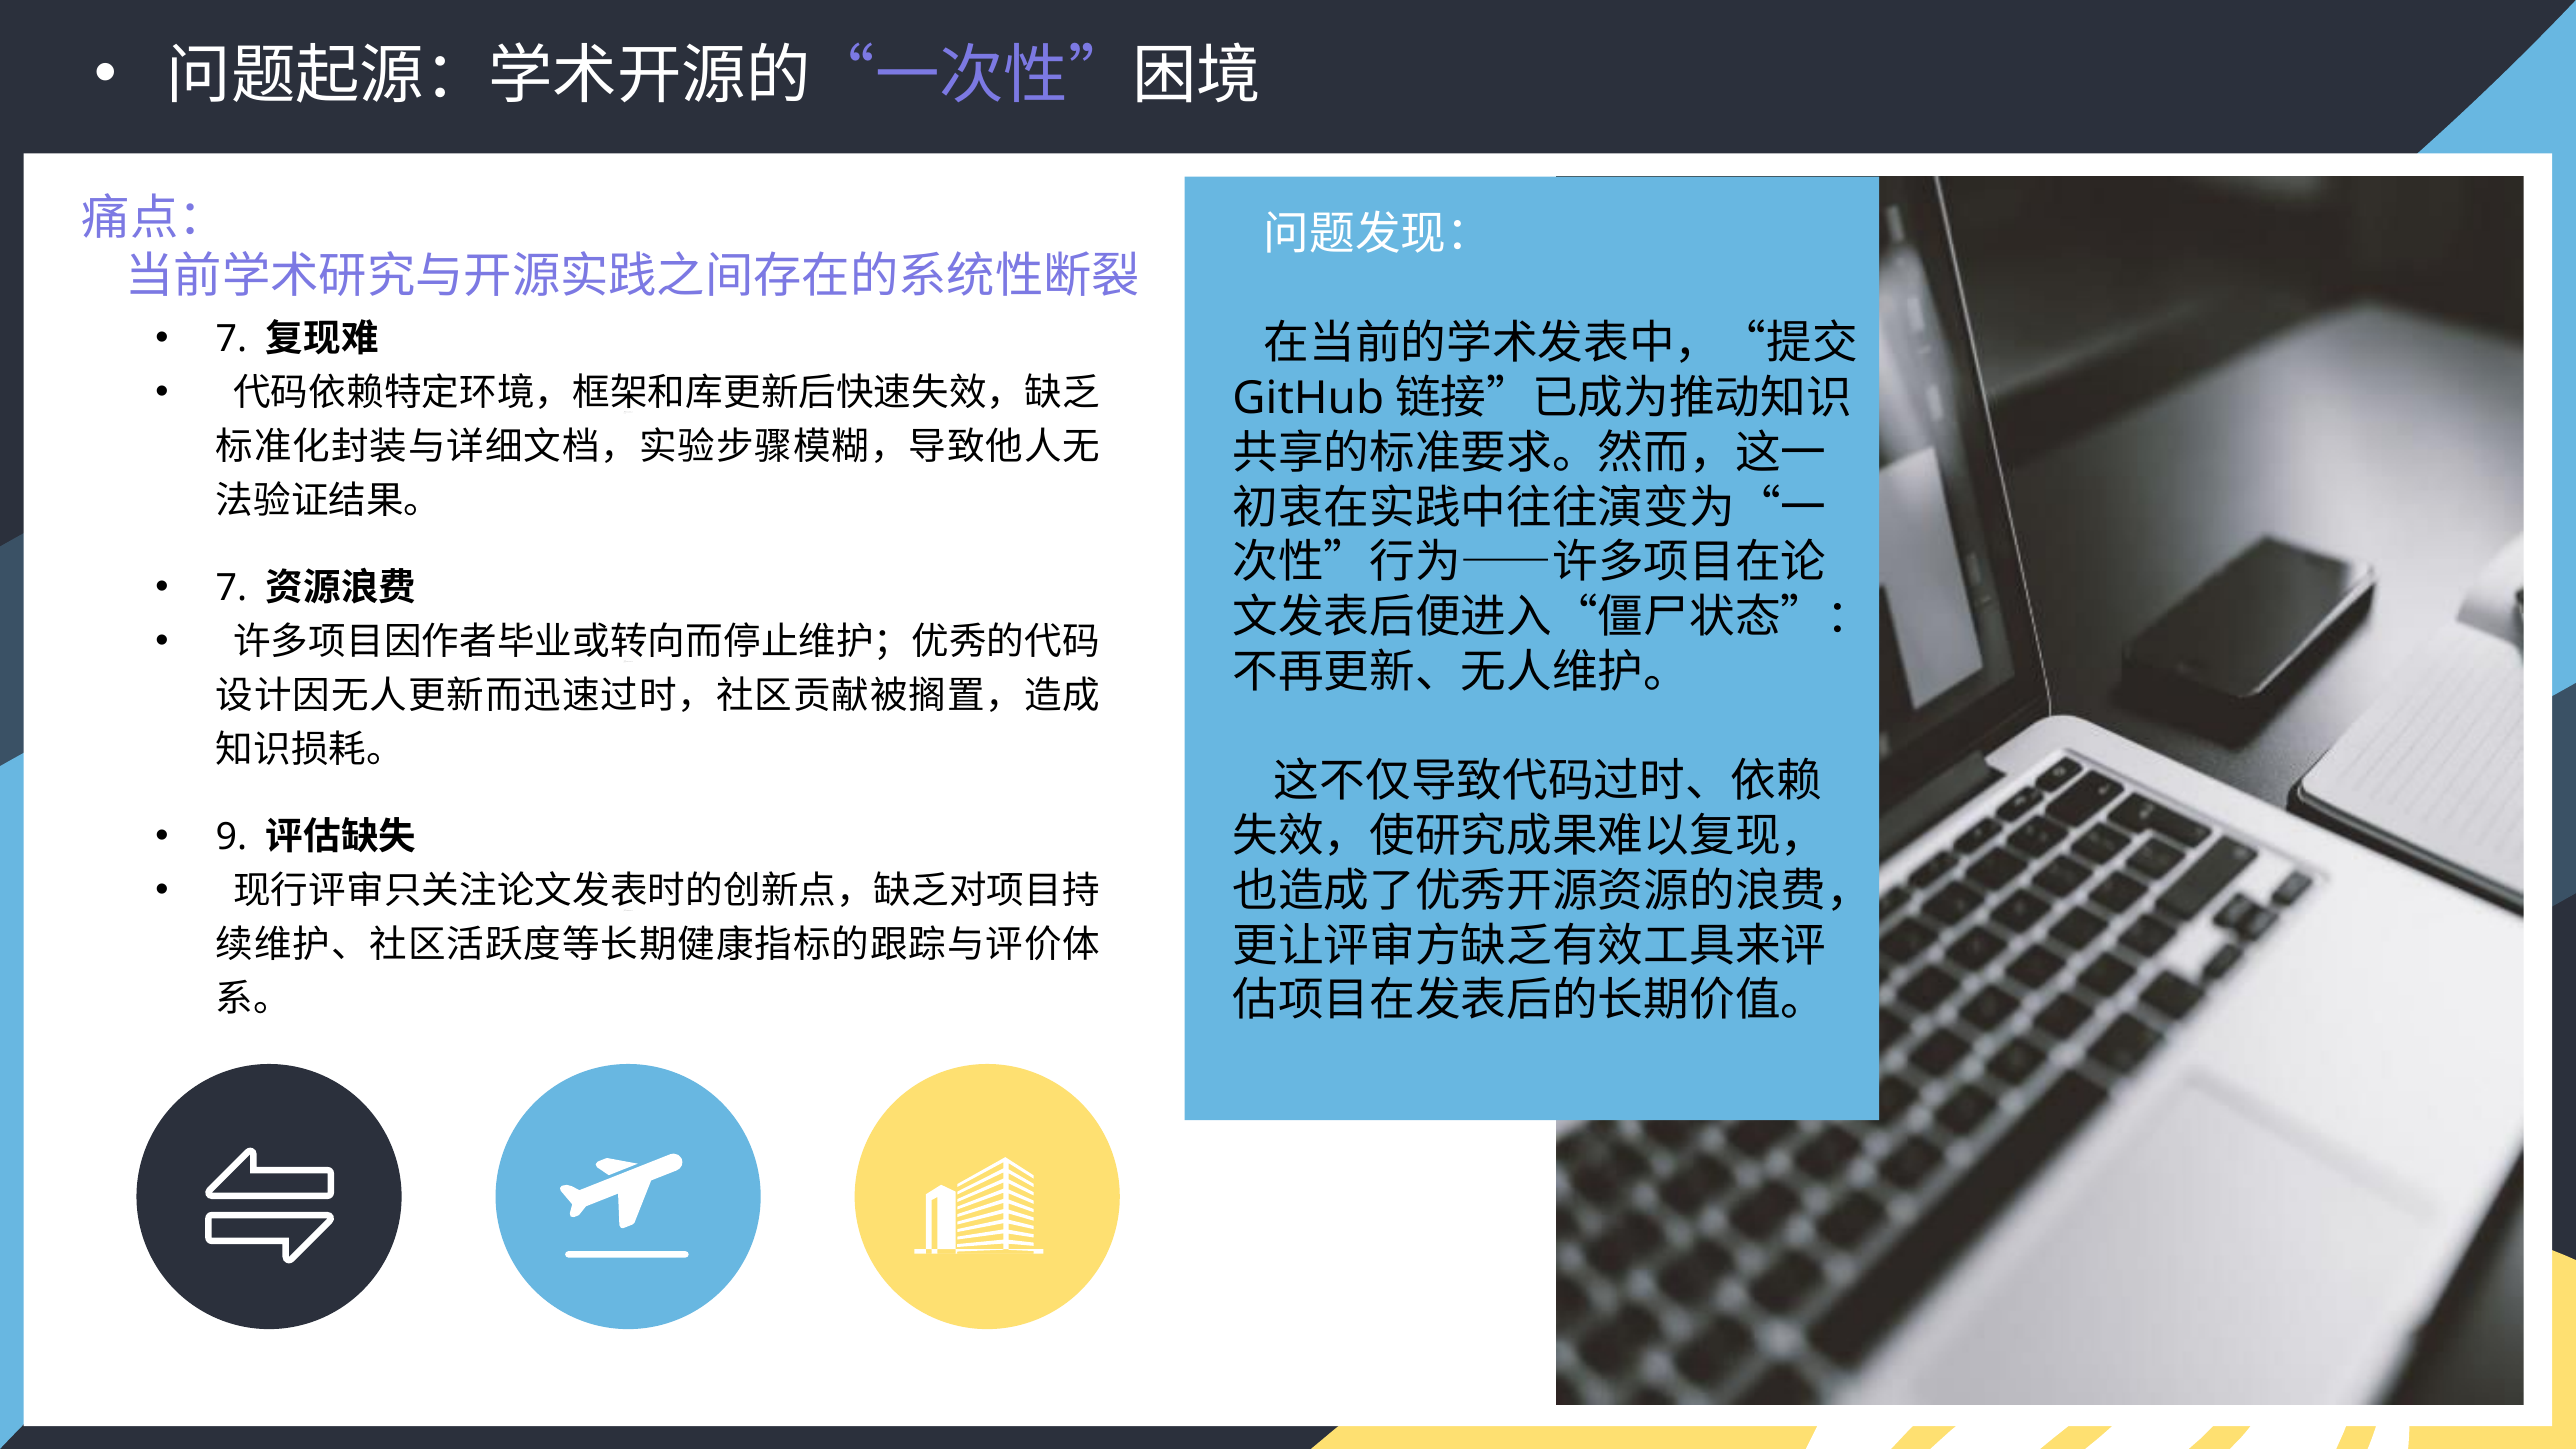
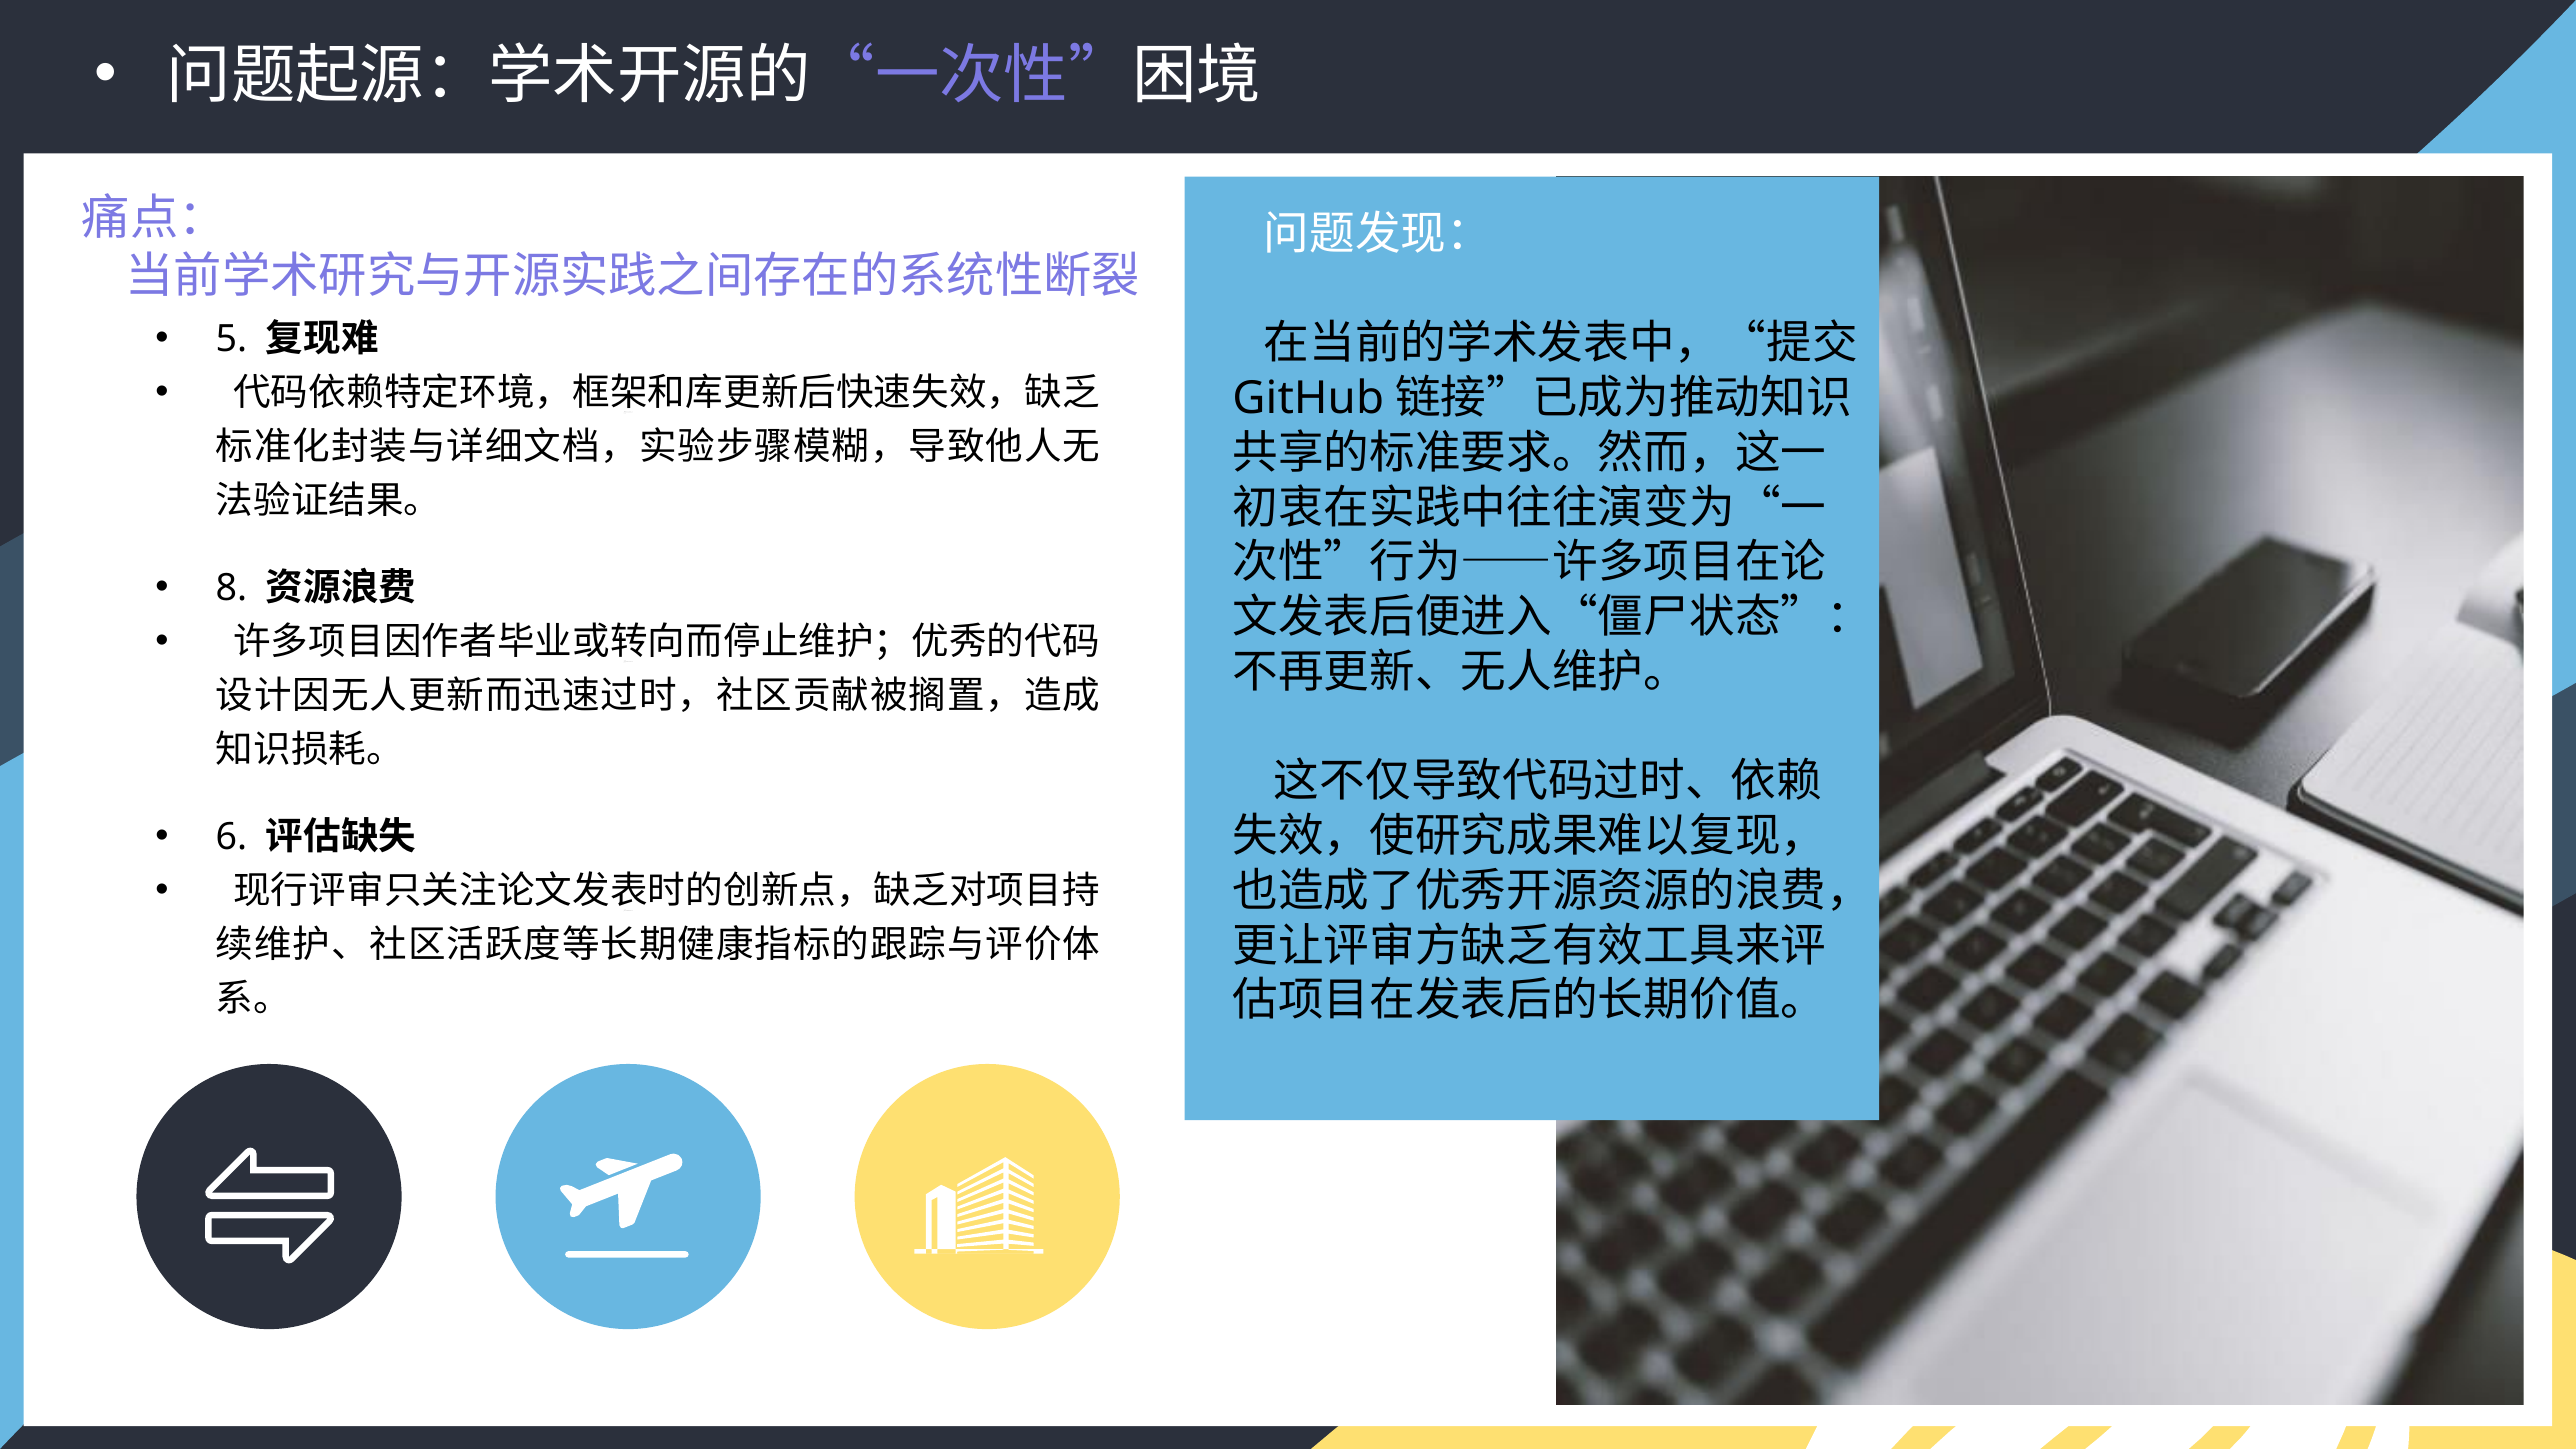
7 at (231, 339): 7 -> 5
7 at (231, 588): 7 -> 8
9: 9 -> 6
